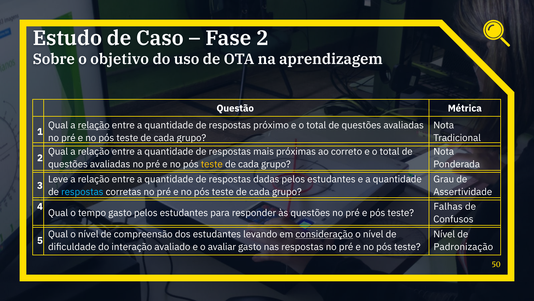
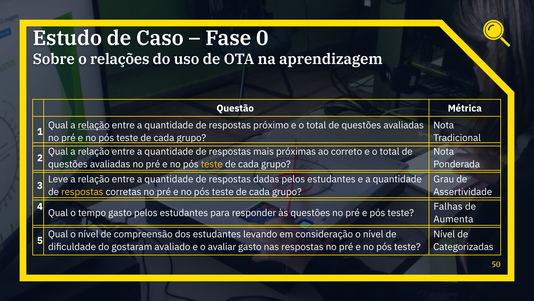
Fase 2: 2 -> 0
objetivo: objetivo -> relações
respostas at (82, 191) colour: light blue -> yellow
Confusos: Confusos -> Aumenta
consideração underline: present -> none
interação: interação -> gostaram
Padronização: Padronização -> Categorizadas
